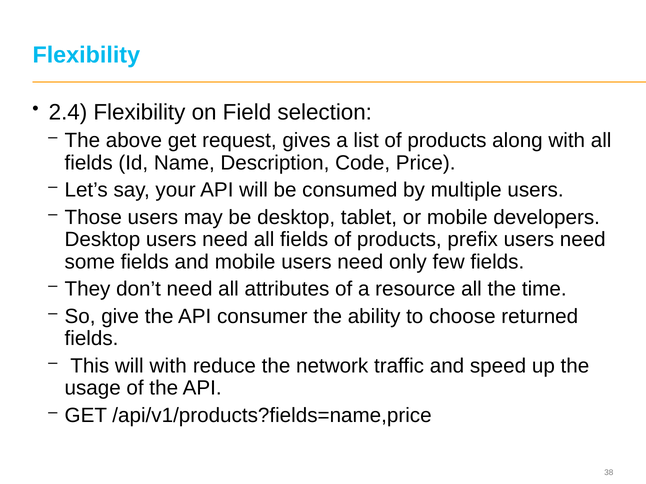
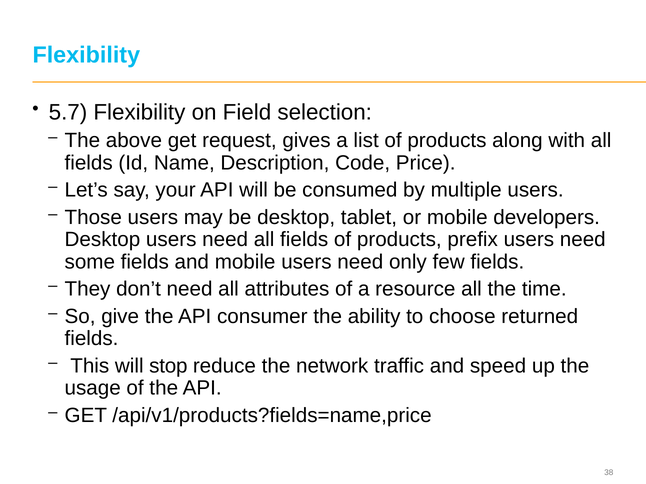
2.4: 2.4 -> 5.7
will with: with -> stop
